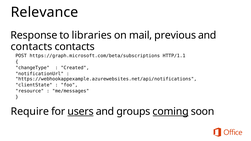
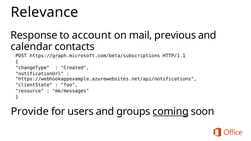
libraries: libraries -> account
contacts at (31, 47): contacts -> calendar
Require: Require -> Provide
users underline: present -> none
